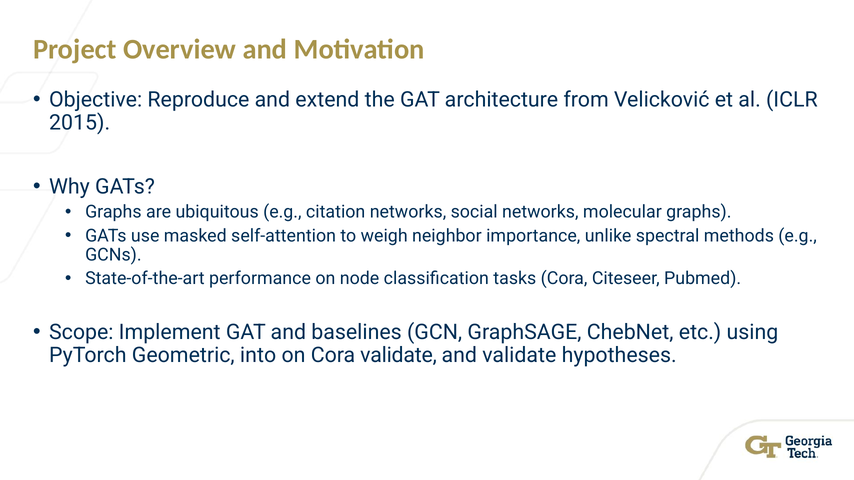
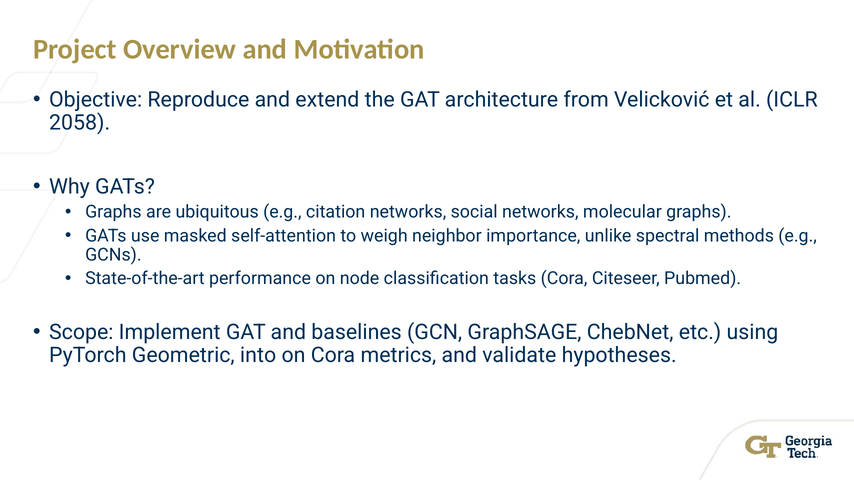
2015: 2015 -> 2058
Cora validate: validate -> metrics
